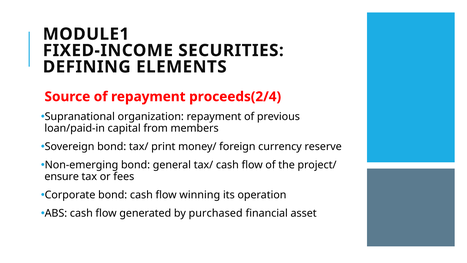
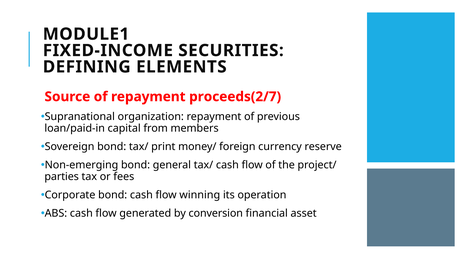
proceeds(2/4: proceeds(2/4 -> proceeds(2/7
ensure: ensure -> parties
purchased: purchased -> conversion
